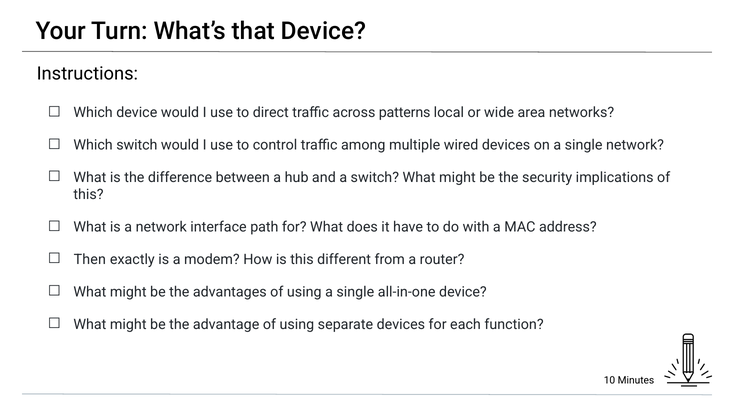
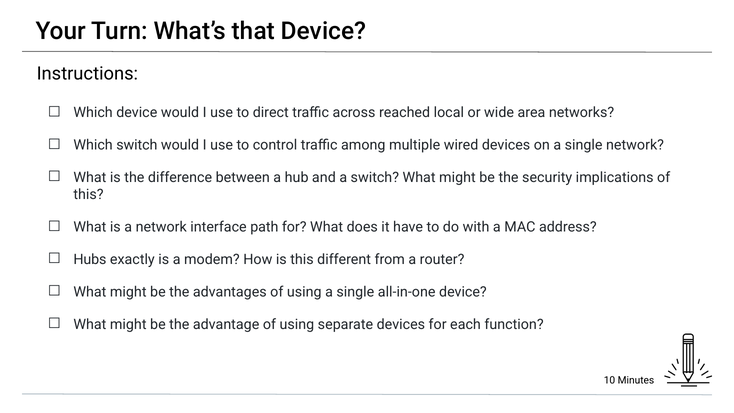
patterns: patterns -> reached
Then: Then -> Hubs
